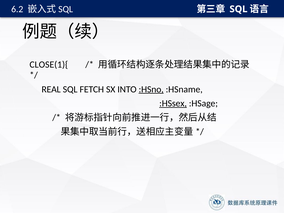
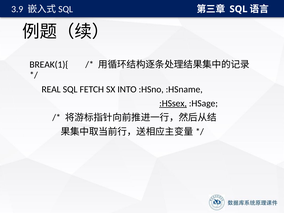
6.2: 6.2 -> 3.9
CLOSE(1){: CLOSE(1){ -> BREAK(1){
:HSno underline: present -> none
